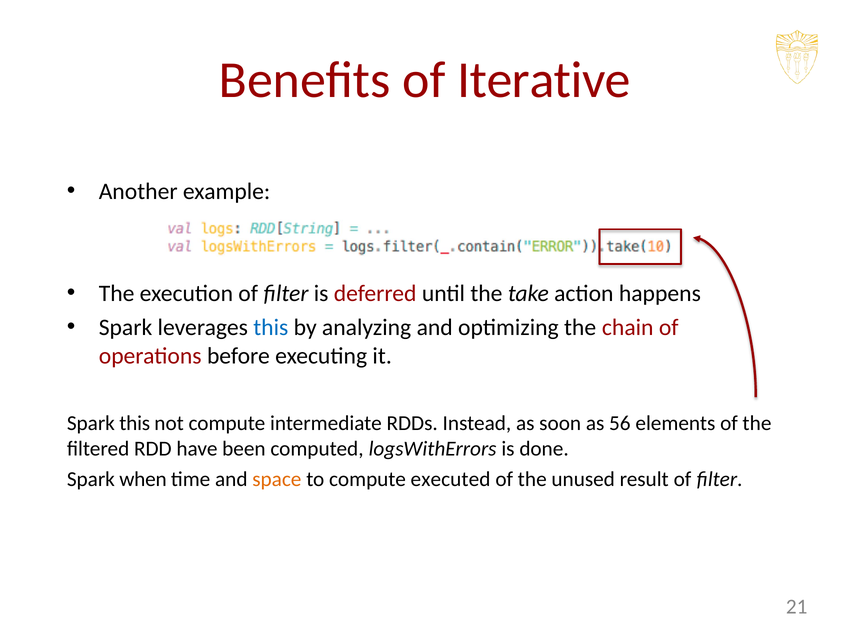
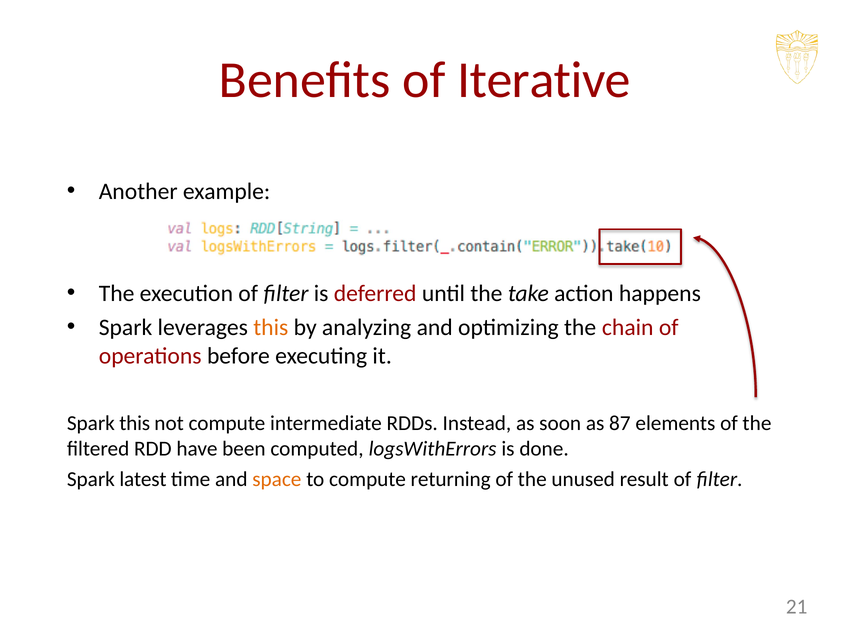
this at (271, 328) colour: blue -> orange
56: 56 -> 87
when: when -> latest
executed: executed -> returning
